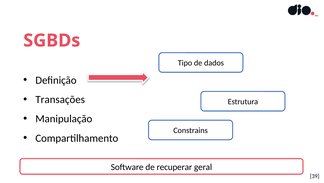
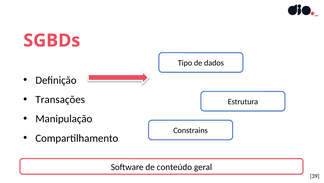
recuperar: recuperar -> conteúdo
